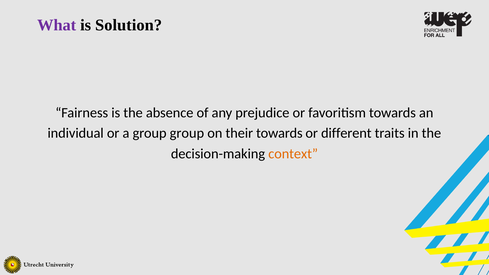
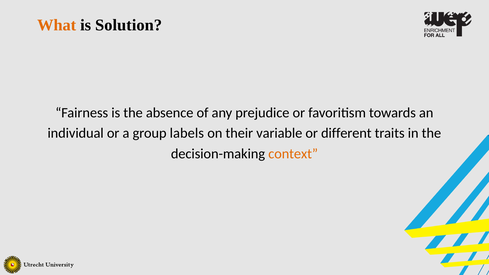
What colour: purple -> orange
group group: group -> labels
their towards: towards -> variable
